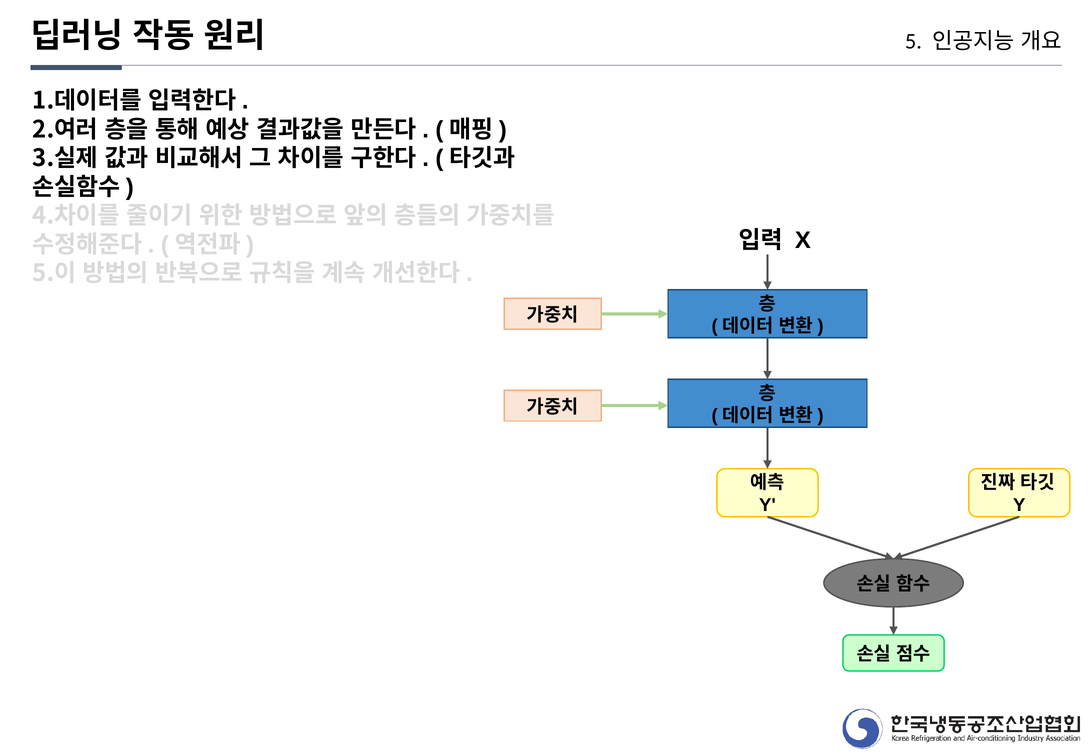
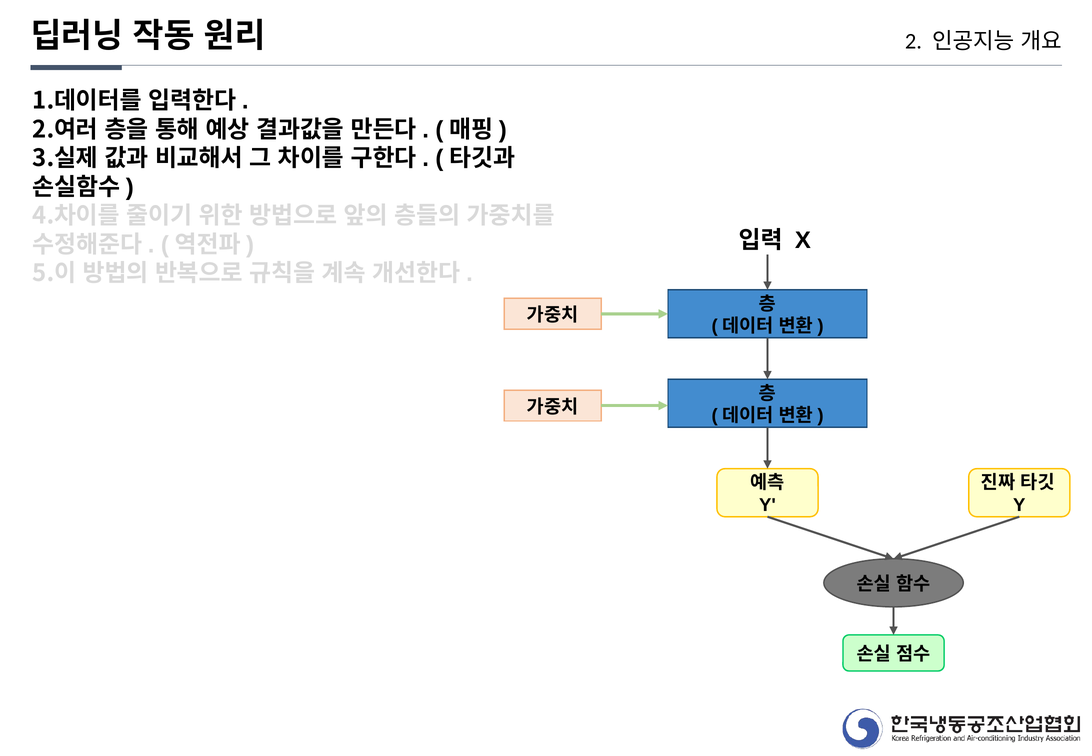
5: 5 -> 2
